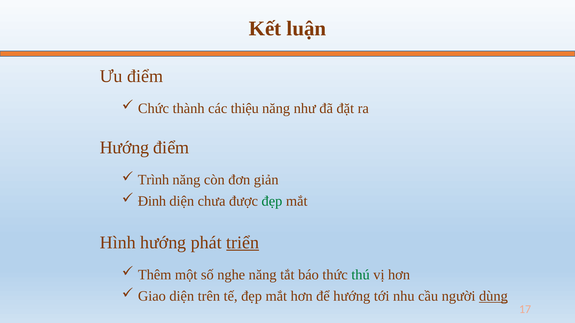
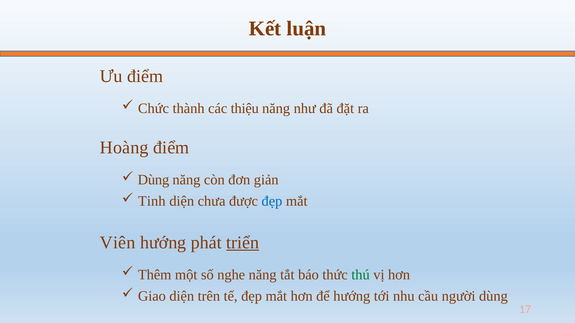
Hướng at (124, 148): Hướng -> Hoàng
Trình at (153, 180): Trình -> Dùng
Đinh: Đinh -> Tinh
đẹp at (272, 201) colour: green -> blue
Hình: Hình -> Viên
dùng at (493, 297) underline: present -> none
